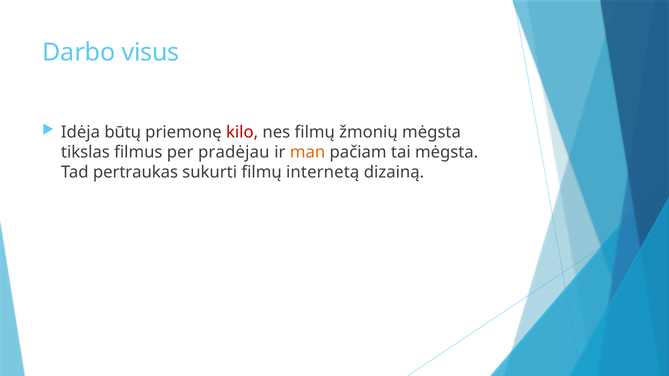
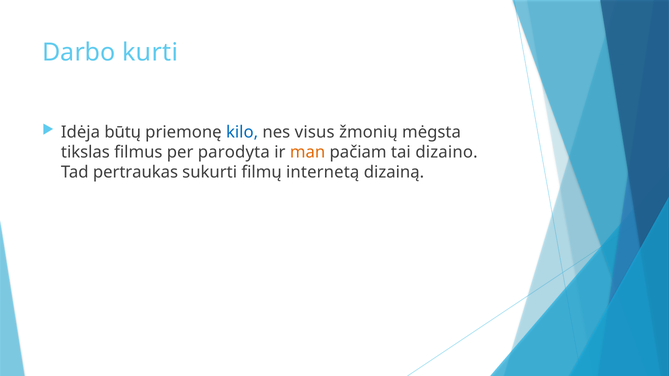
visus: visus -> kurti
kilo colour: red -> blue
nes filmų: filmų -> visus
pradėjau: pradėjau -> parodyta
tai mėgsta: mėgsta -> dizaino
